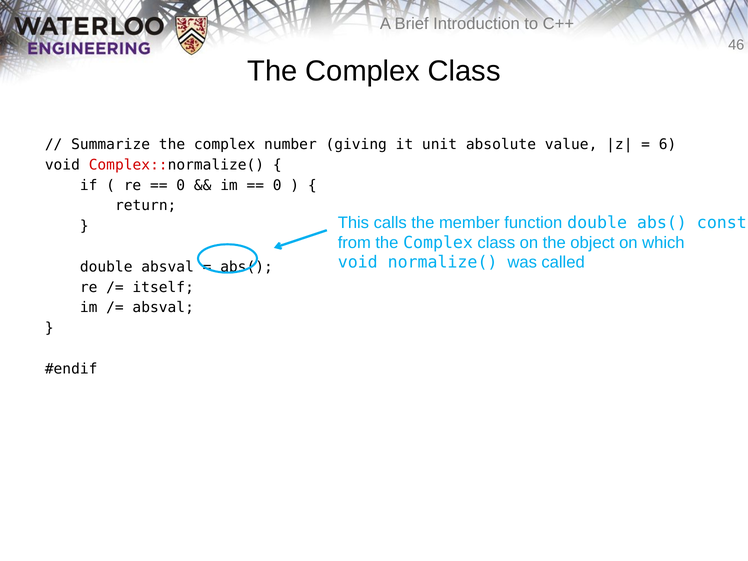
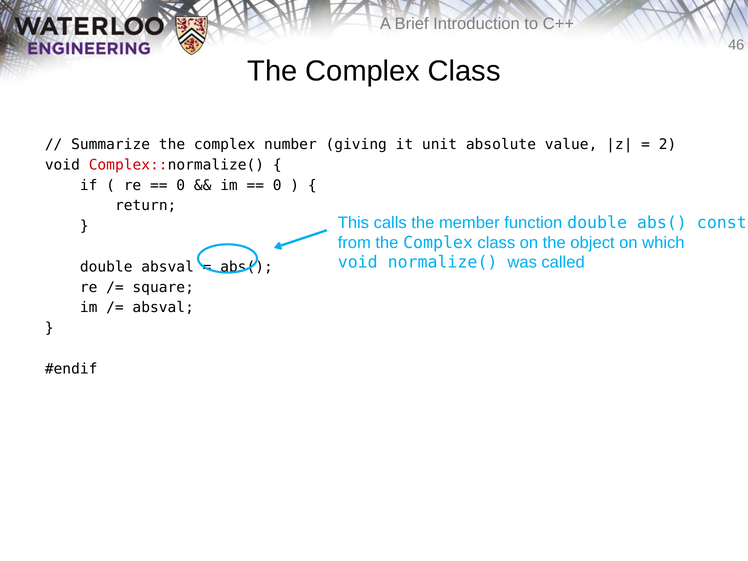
6: 6 -> 2
itself: itself -> square
